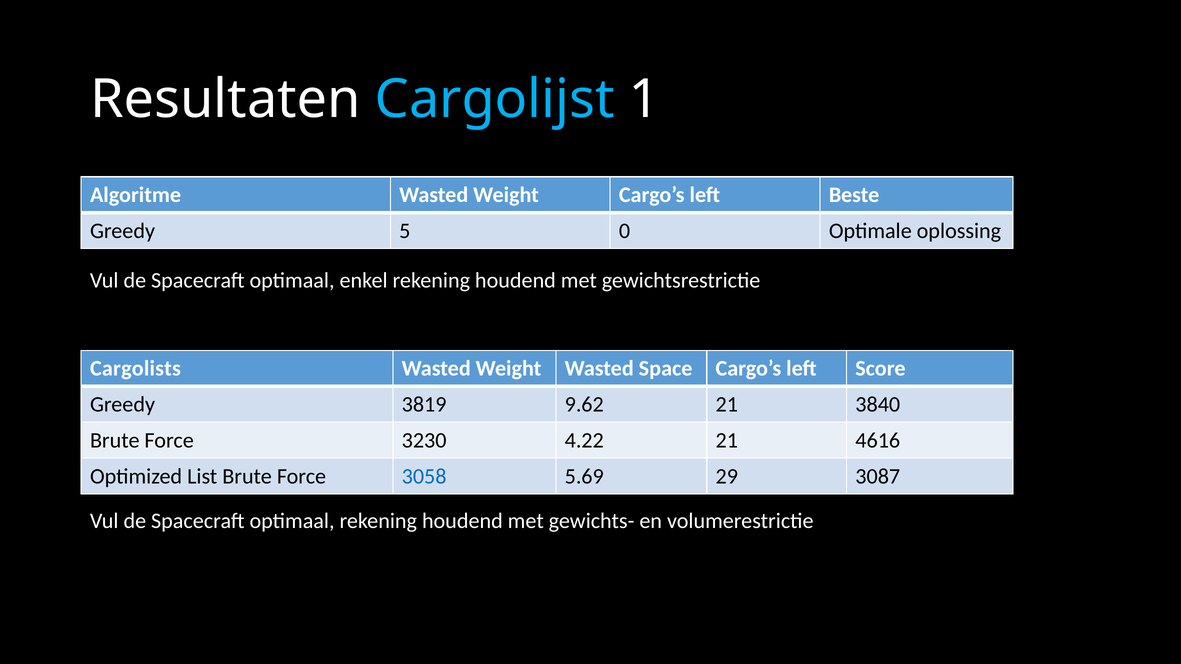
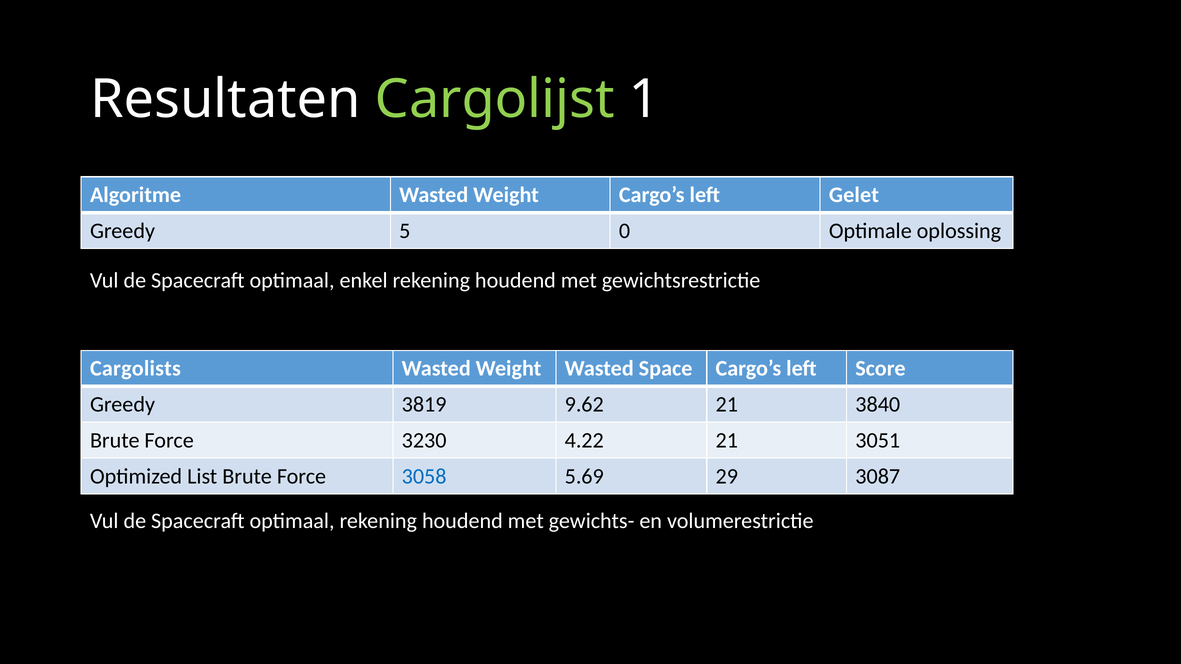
Cargolijst colour: light blue -> light green
Beste: Beste -> Gelet
4616: 4616 -> 3051
